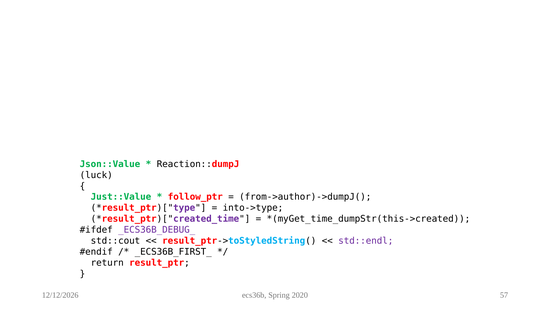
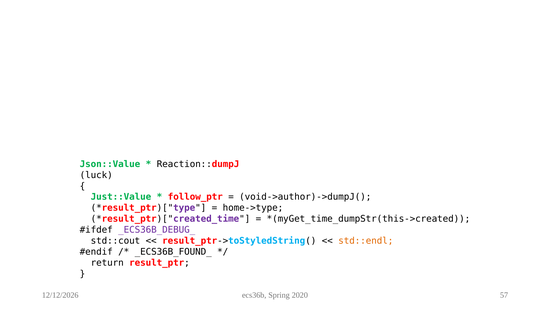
from->author)->dumpJ(: from->author)->dumpJ( -> void->author)->dumpJ(
into->type: into->type -> home->type
std::endl colour: purple -> orange
_ECS36B_FIRST_: _ECS36B_FIRST_ -> _ECS36B_FOUND_
